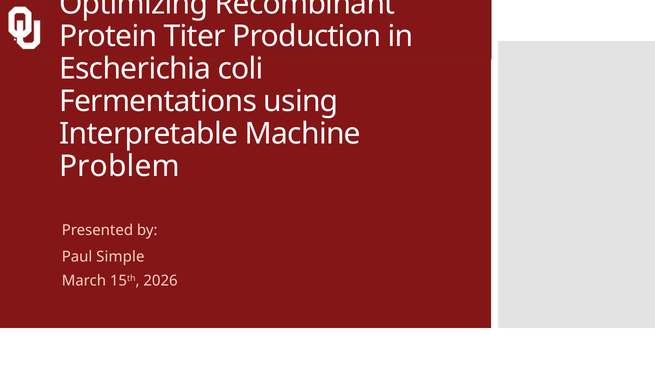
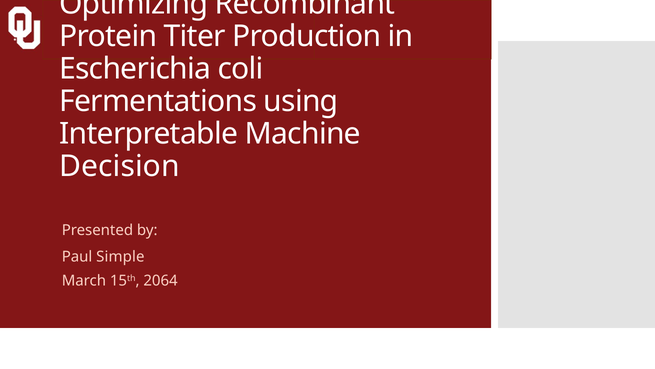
Problem: Problem -> Decision
2026: 2026 -> 2064
